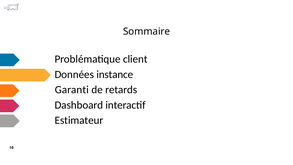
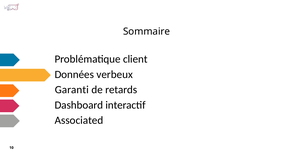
instance: instance -> verbeux
Estimateur: Estimateur -> Associated
